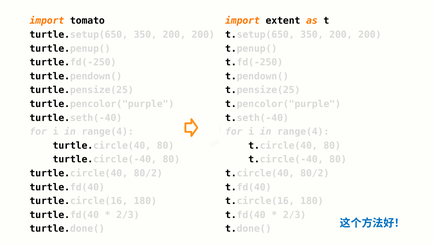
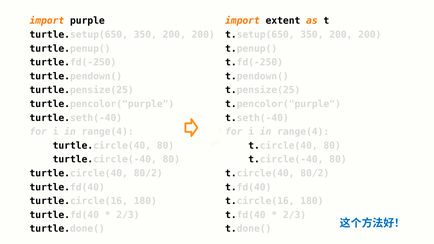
tomato: tomato -> purple
